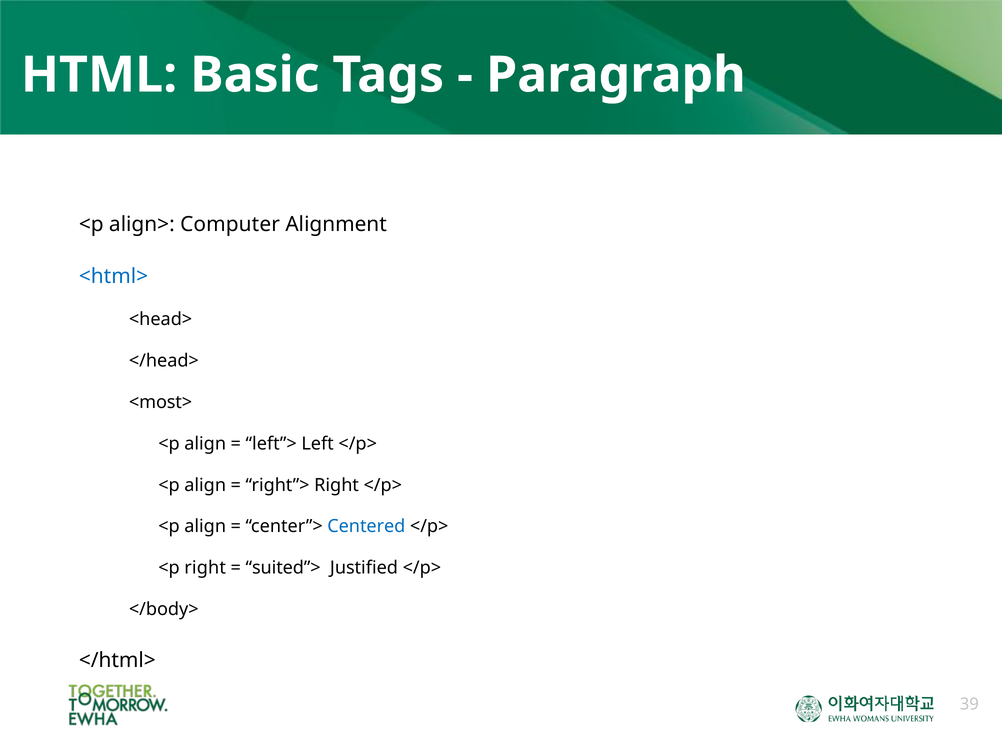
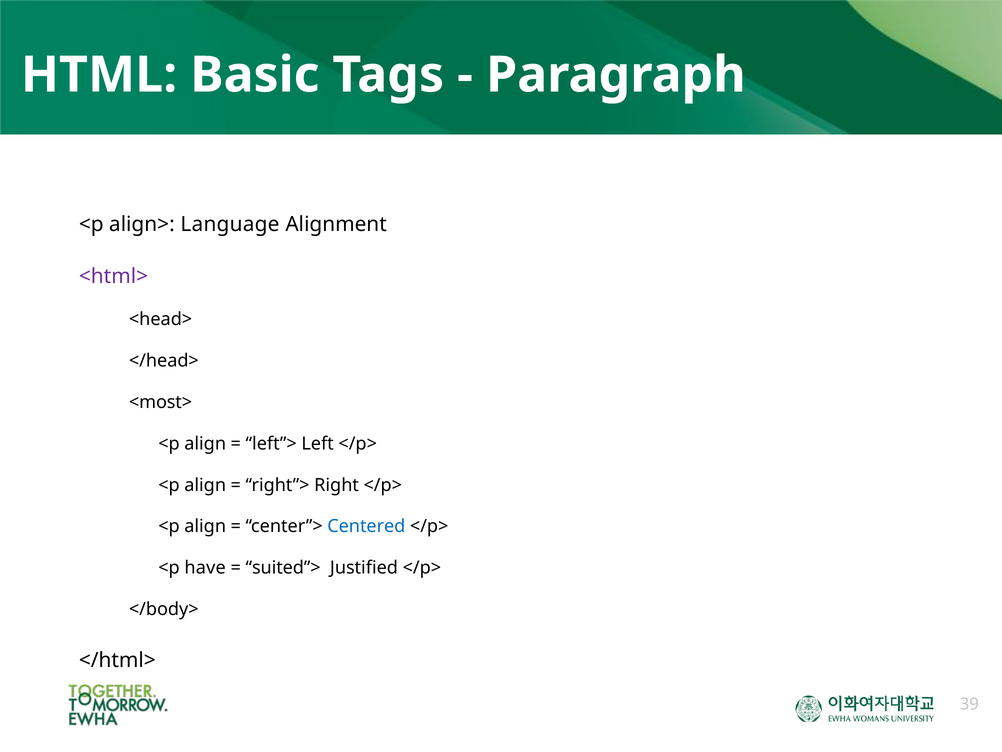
Computer: Computer -> Language
<html> colour: blue -> purple
<p right: right -> have
